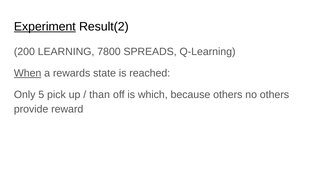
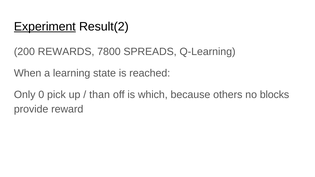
LEARNING: LEARNING -> REWARDS
When underline: present -> none
rewards: rewards -> learning
5: 5 -> 0
no others: others -> blocks
